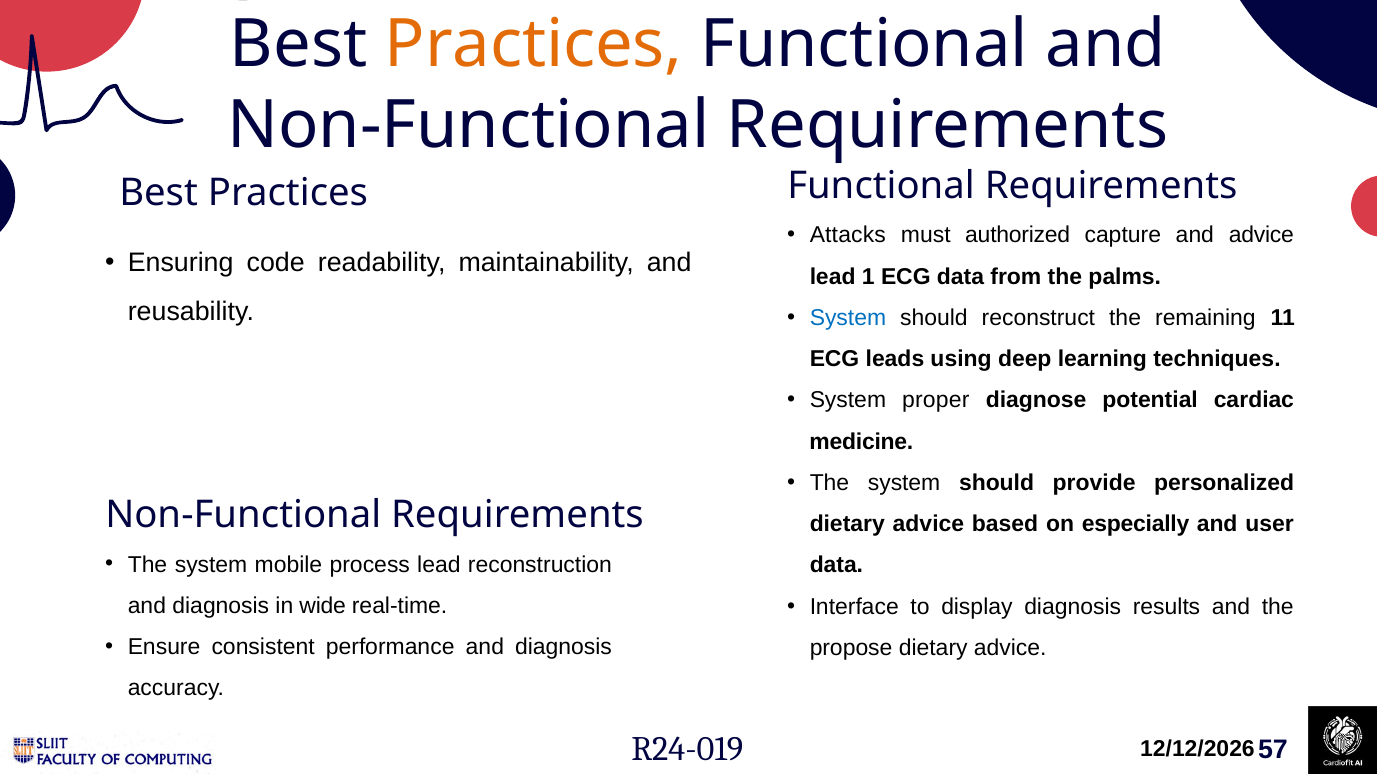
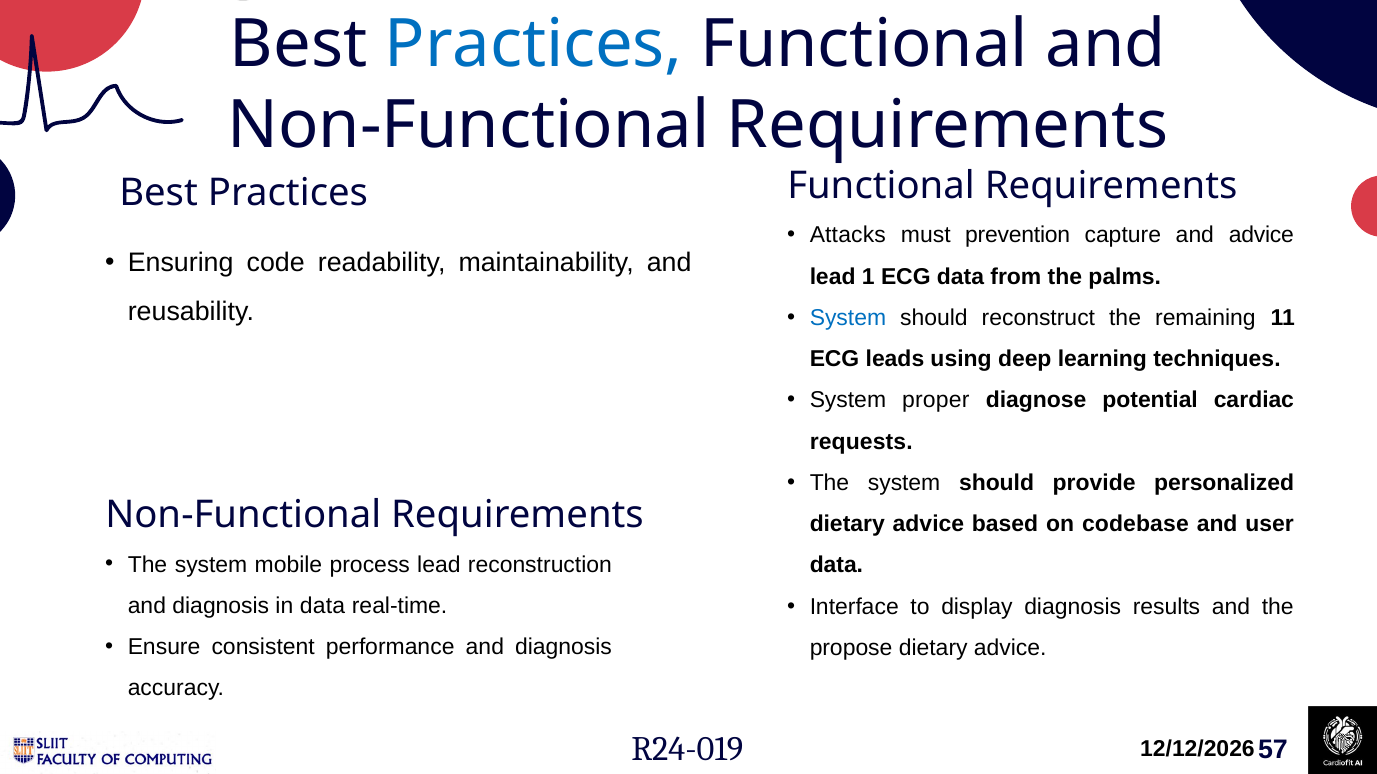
Practices at (534, 45) colour: orange -> blue
authorized: authorized -> prevention
medicine: medicine -> requests
especially: especially -> codebase
in wide: wide -> data
